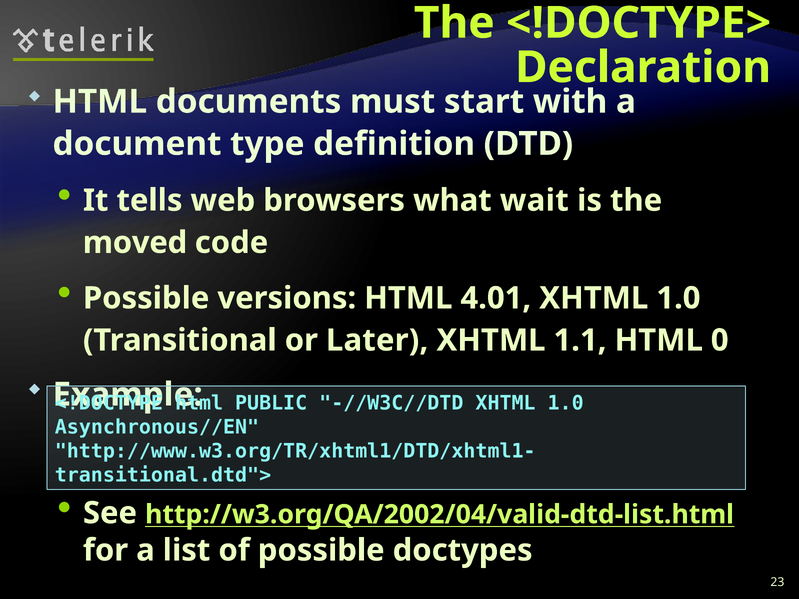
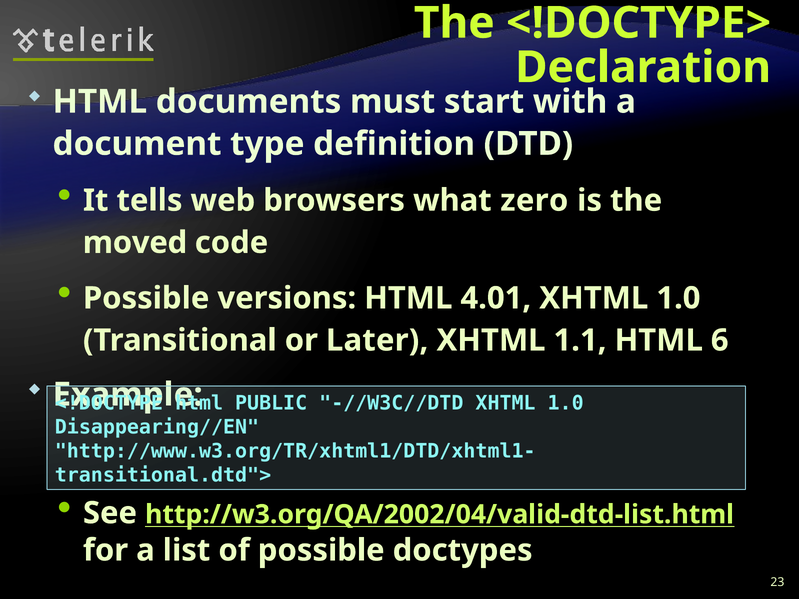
wait: wait -> zero
0: 0 -> 6
Asynchronous//EN: Asynchronous//EN -> Disappearing//EN
